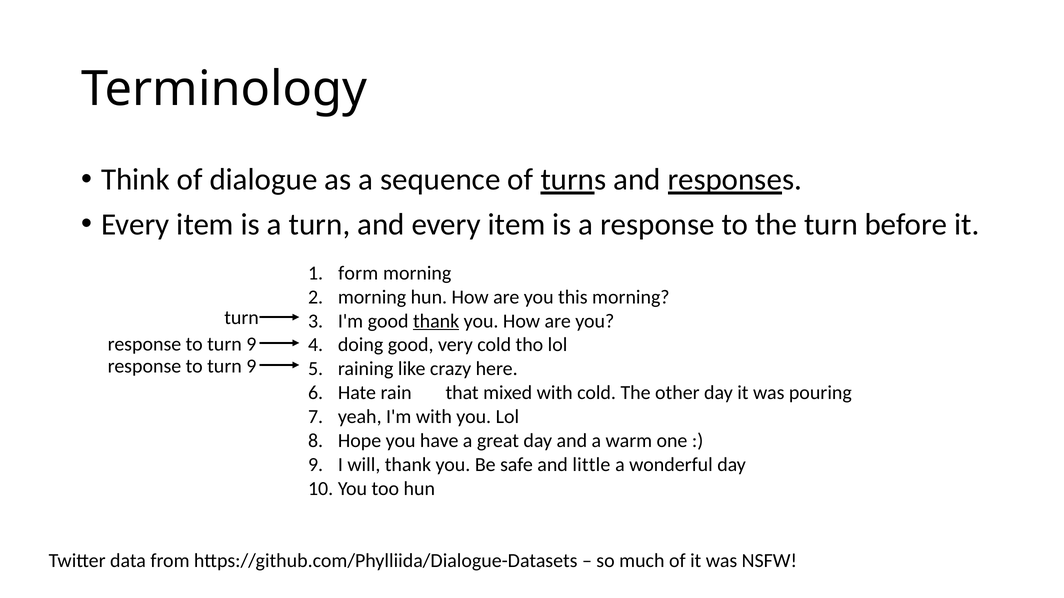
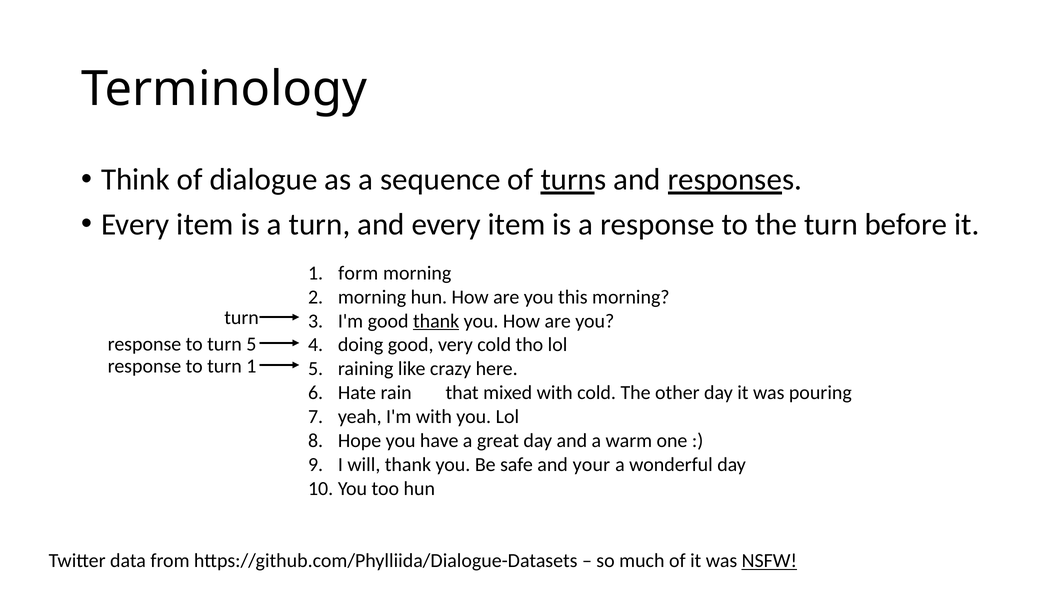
9 at (251, 344): 9 -> 5
9 at (251, 366): 9 -> 1
little: little -> your
NSFW underline: none -> present
